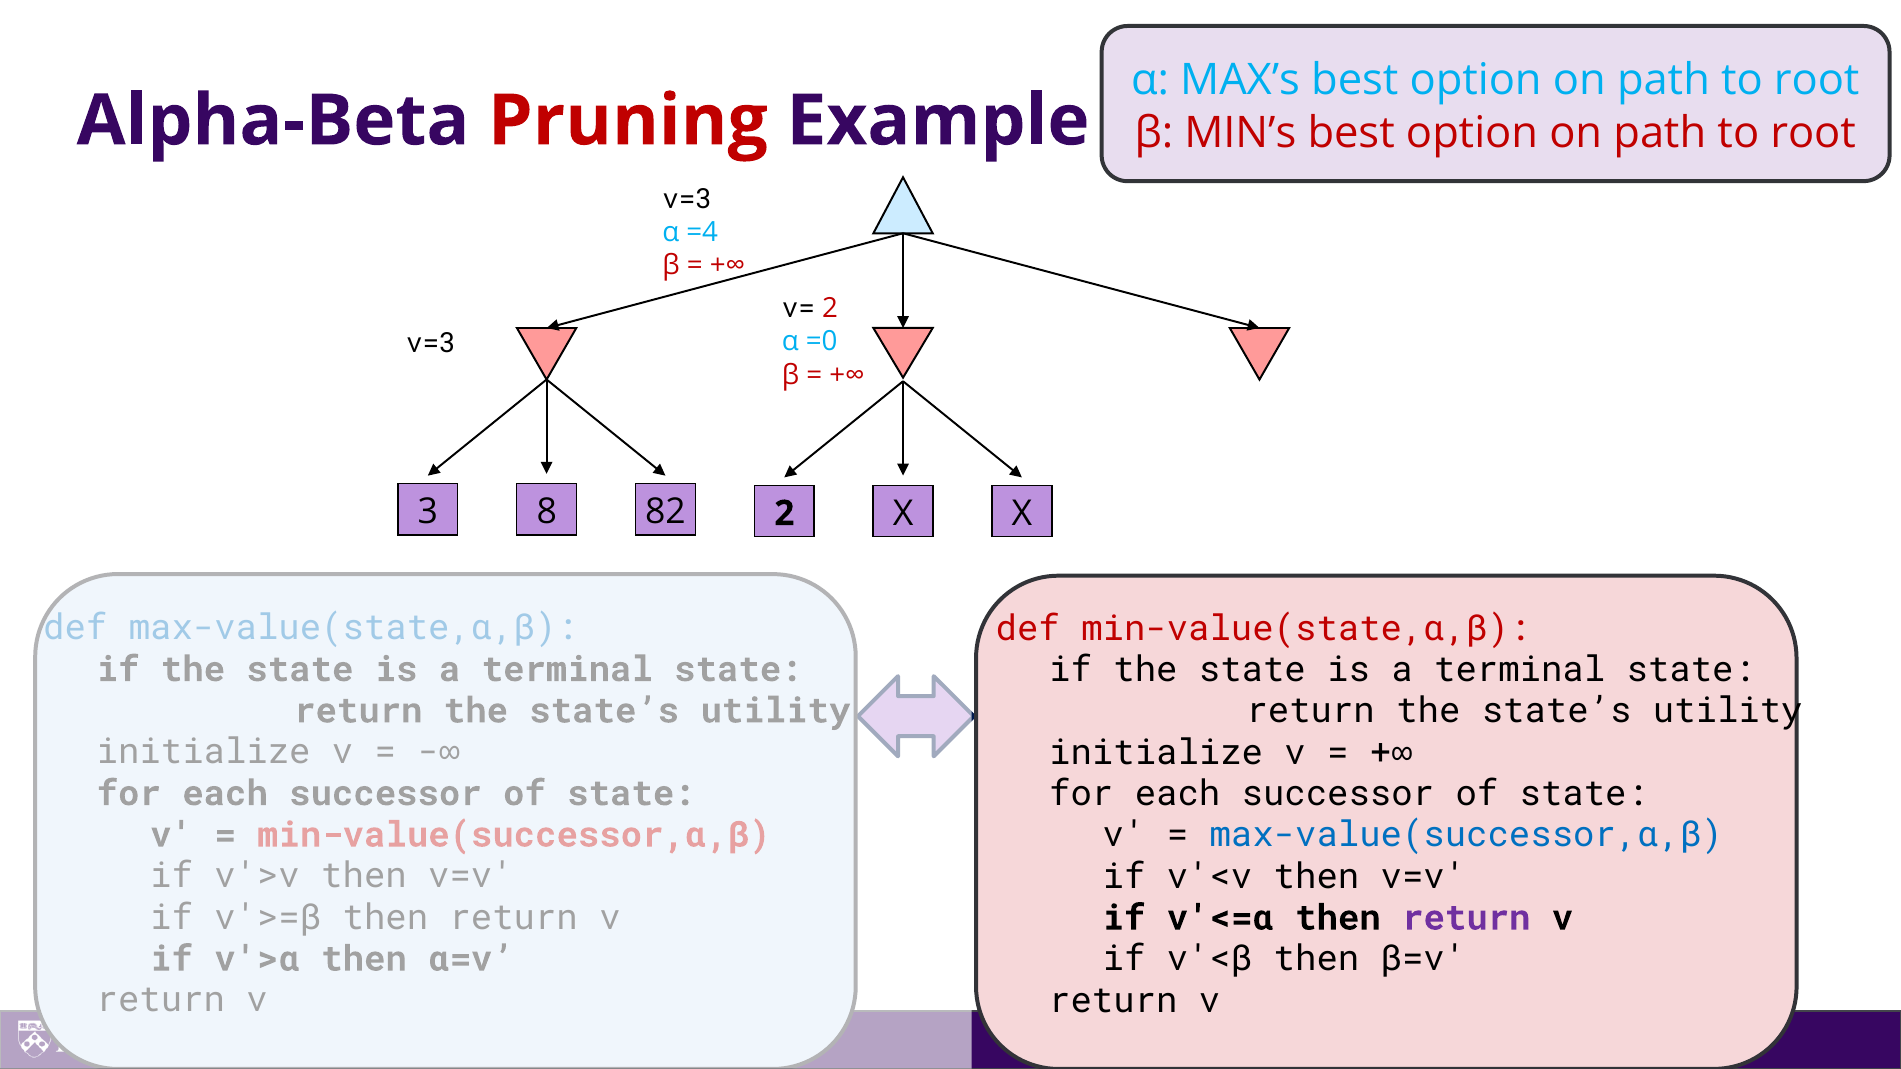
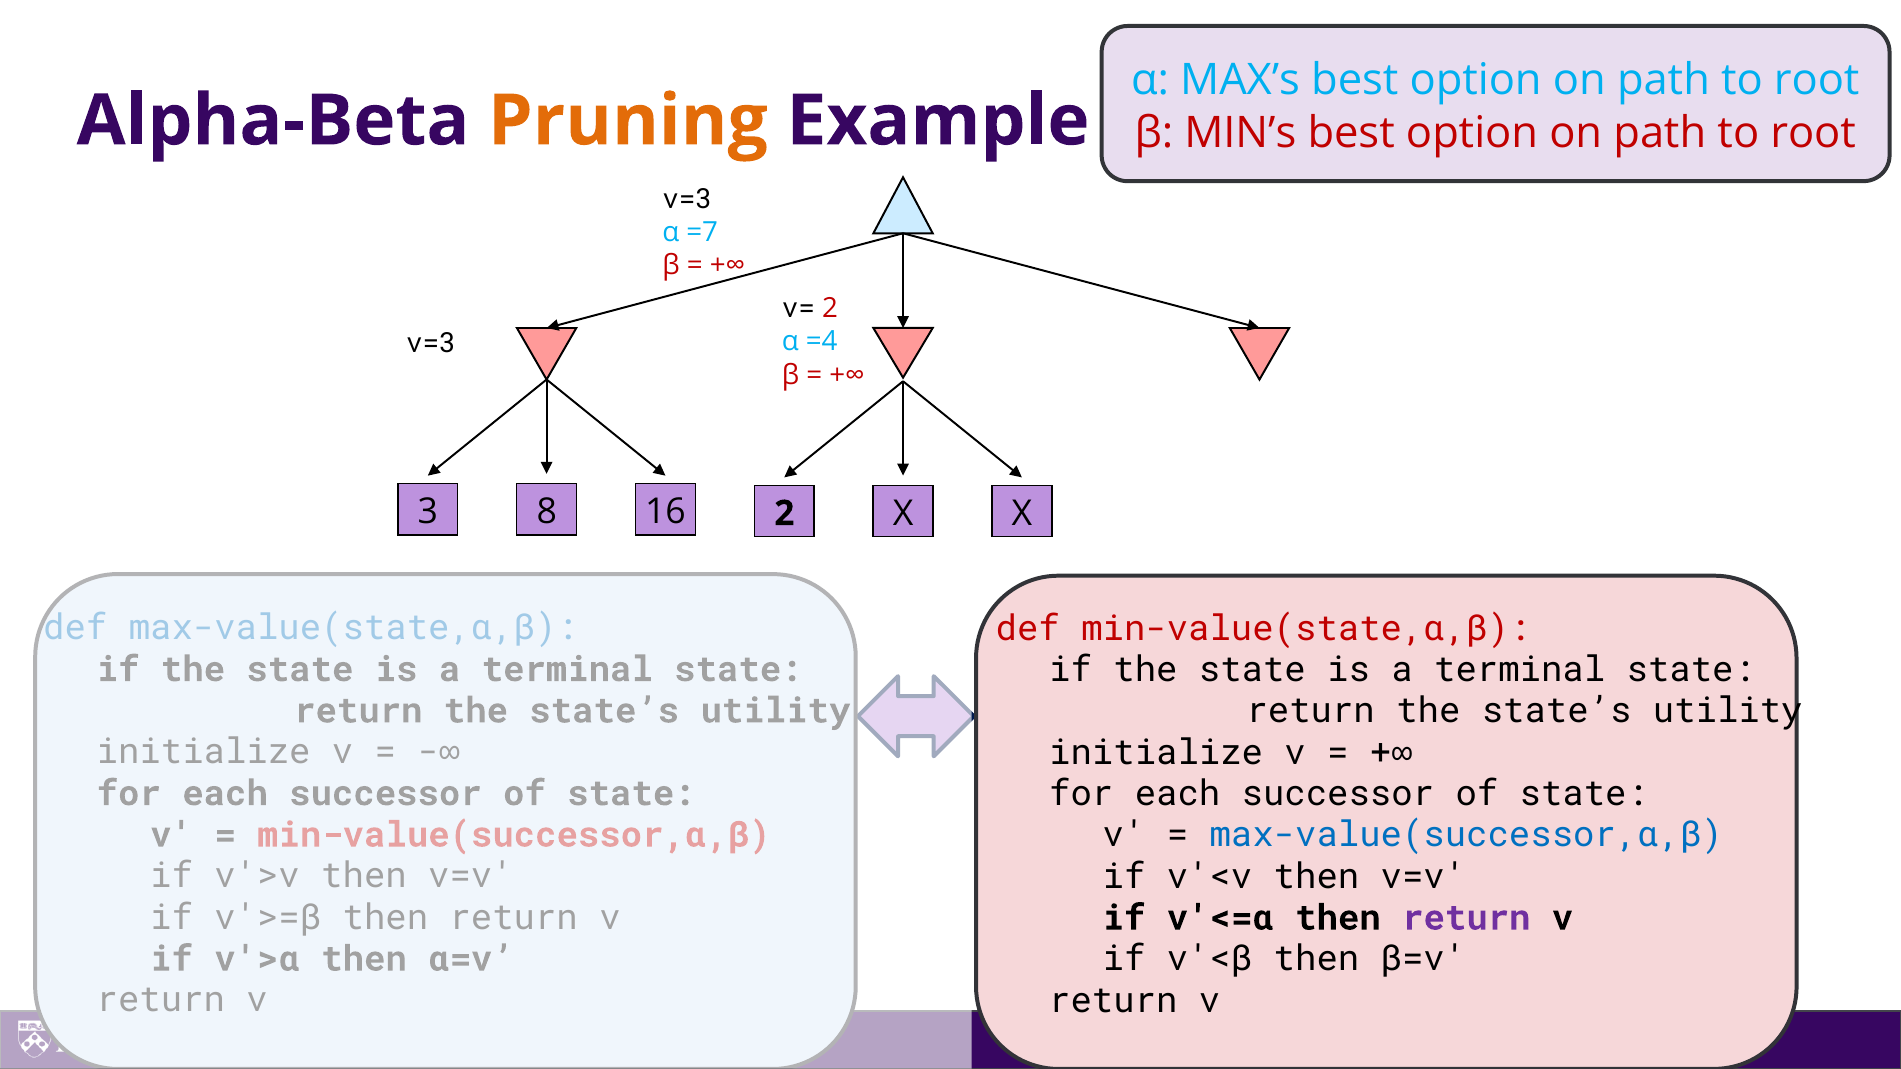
Pruning colour: red -> orange
=4: =4 -> =7
=0: =0 -> =4
82: 82 -> 16
